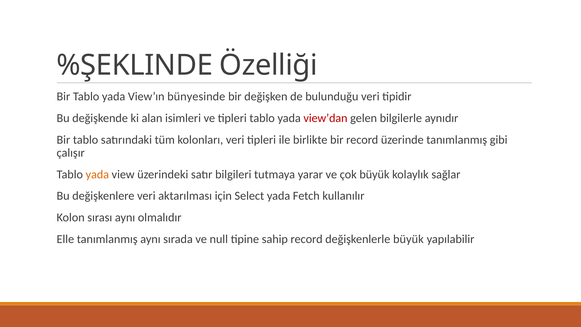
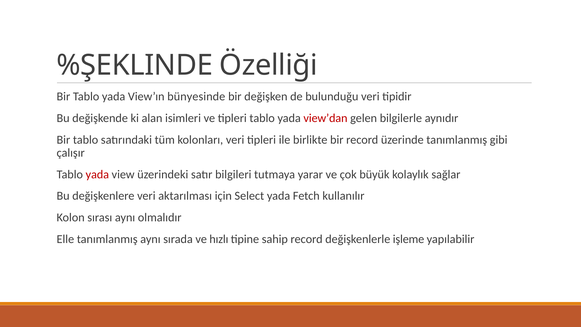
yada at (97, 174) colour: orange -> red
null: null -> hızlı
değişkenlerle büyük: büyük -> işleme
